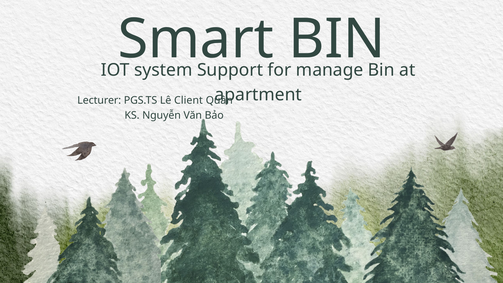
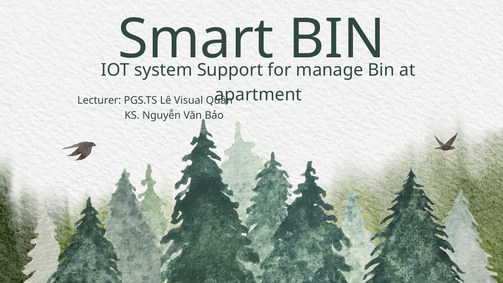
Client: Client -> Visual
